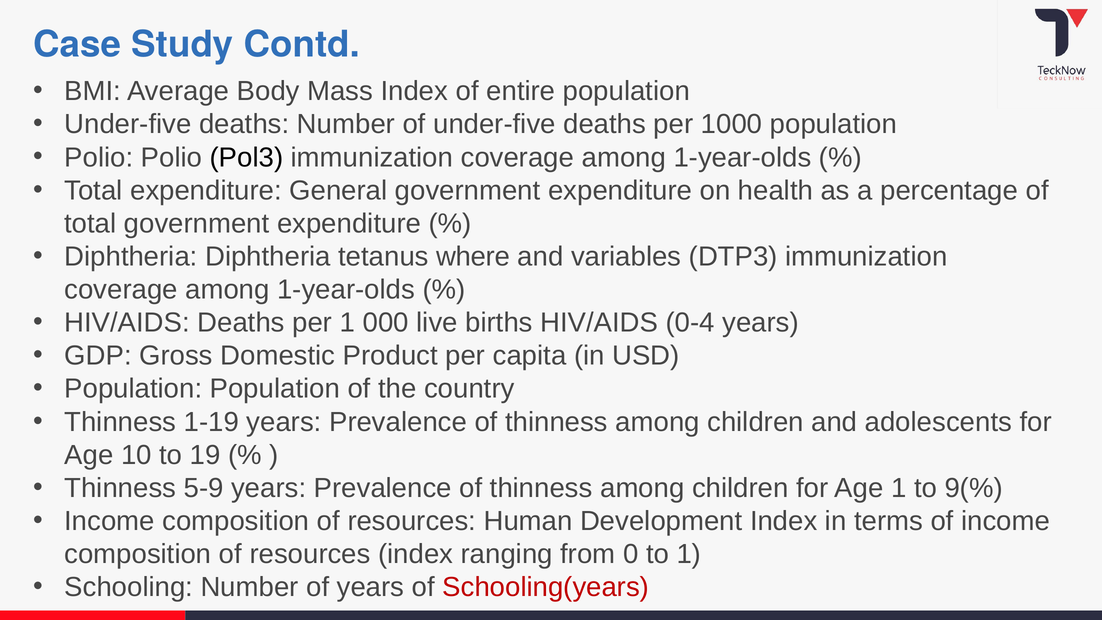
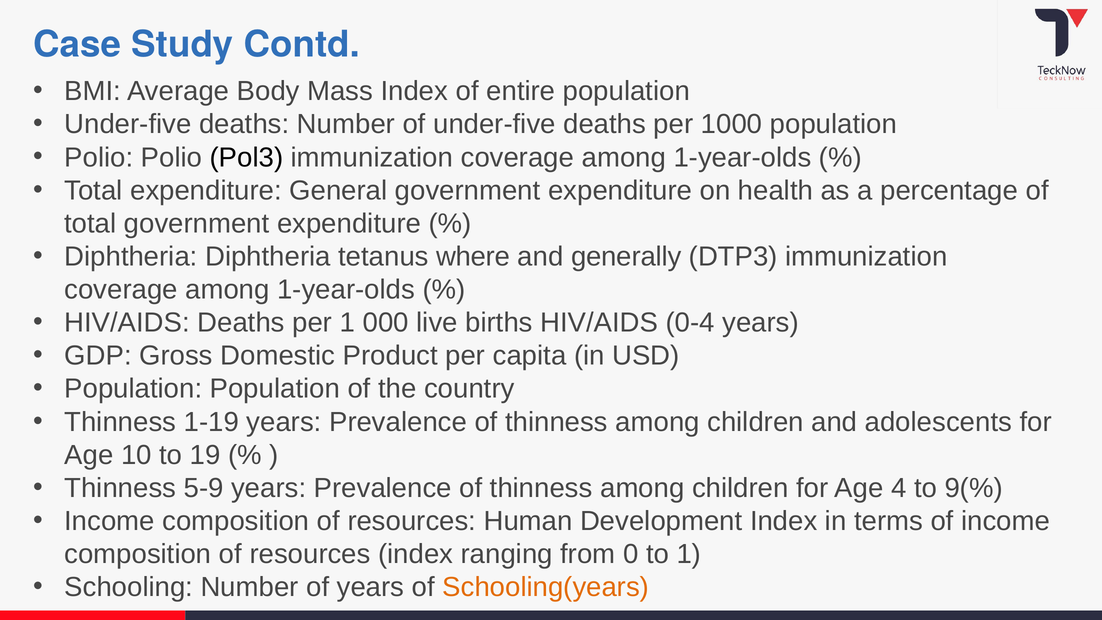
variables: variables -> generally
Age 1: 1 -> 4
Schooling(years colour: red -> orange
